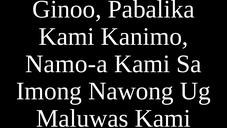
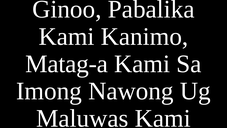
Namo-a: Namo-a -> Matag-a
